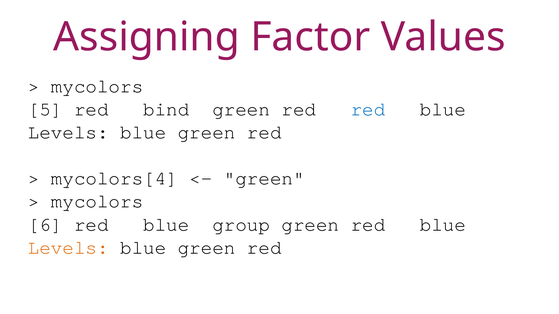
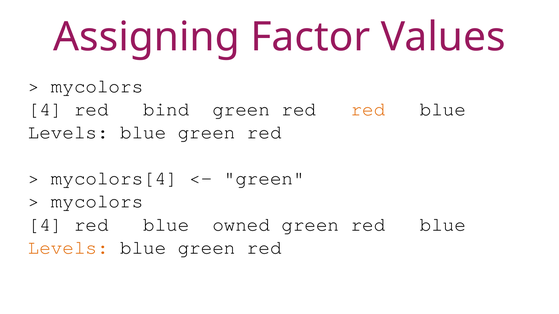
5 at (45, 109): 5 -> 4
red at (368, 109) colour: blue -> orange
6 at (45, 225): 6 -> 4
group: group -> owned
